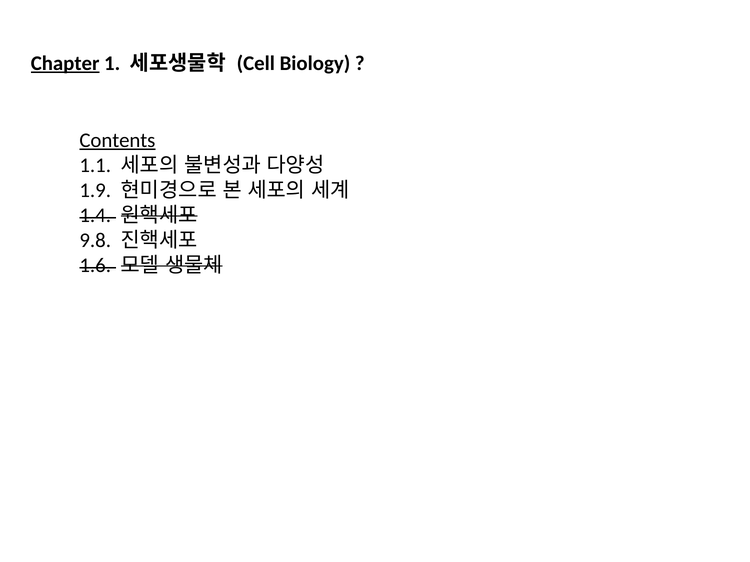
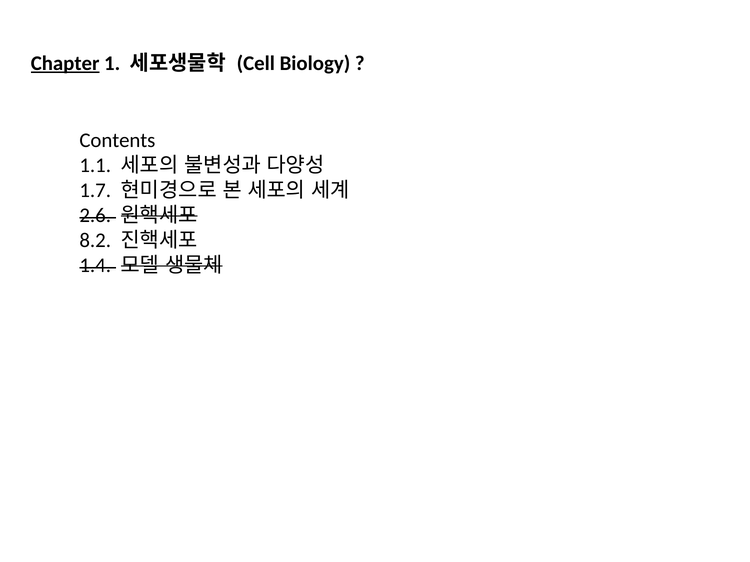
Contents underline: present -> none
1.9: 1.9 -> 1.7
1.4: 1.4 -> 2.6
9.8: 9.8 -> 8.2
1.6: 1.6 -> 1.4
